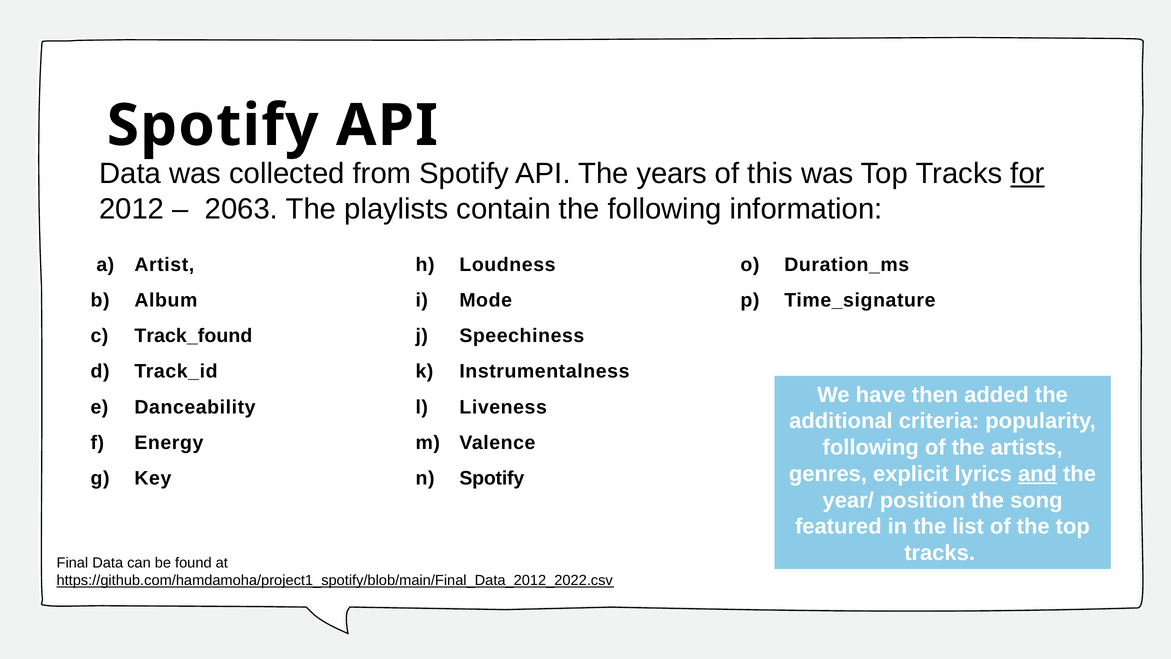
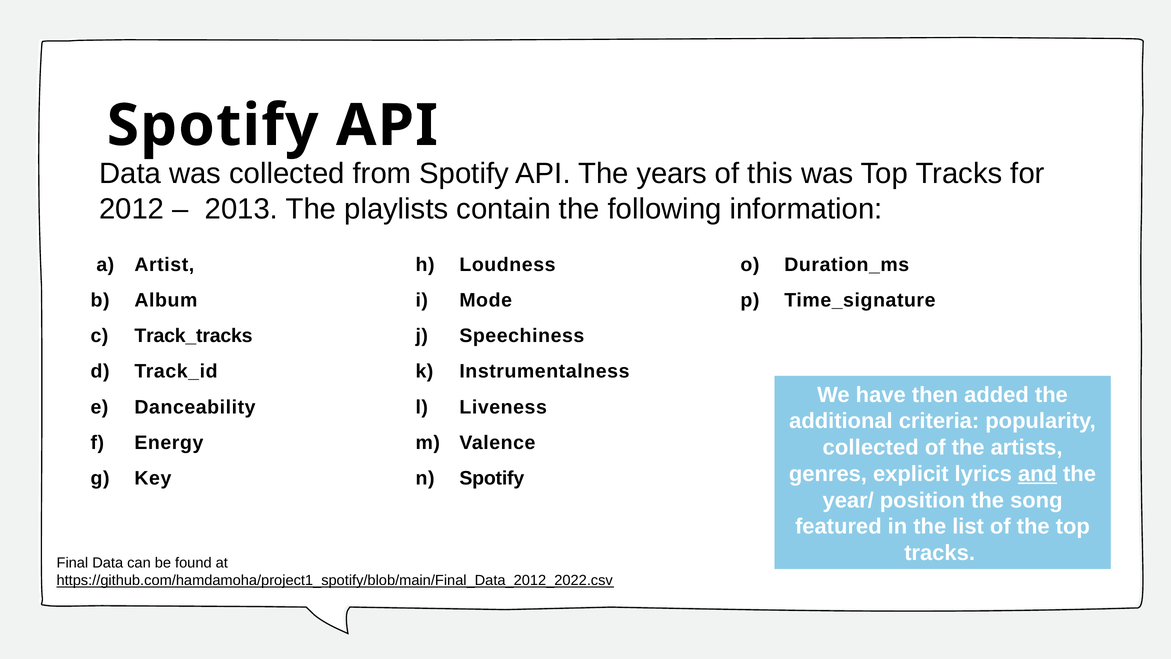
for underline: present -> none
2063: 2063 -> 2013
Track_found: Track_found -> Track_tracks
following at (871, 447): following -> collected
